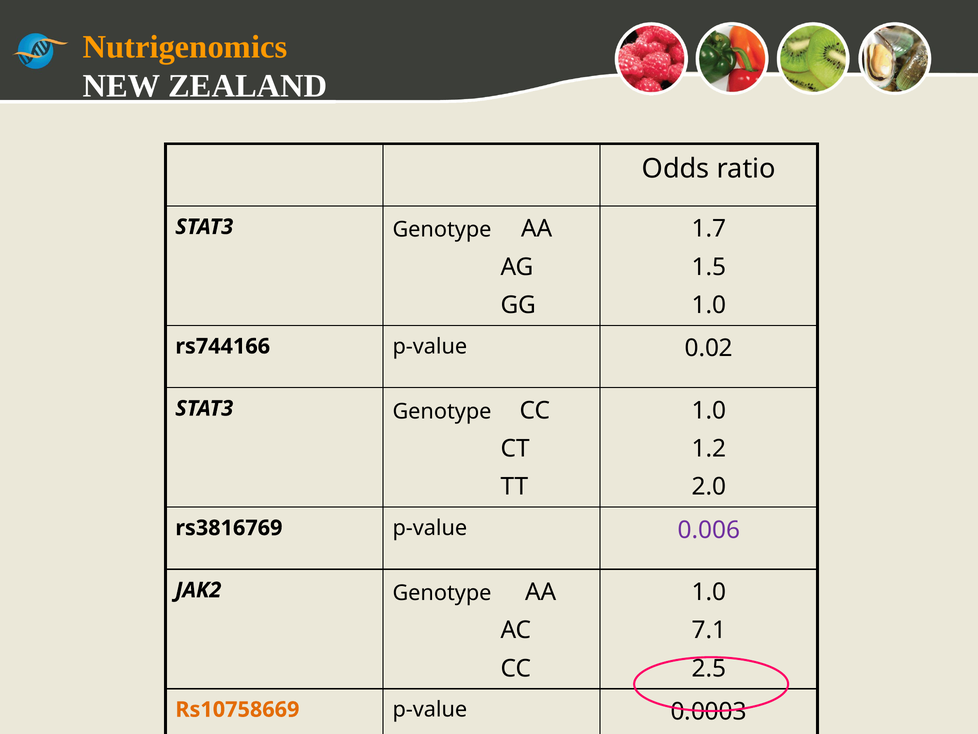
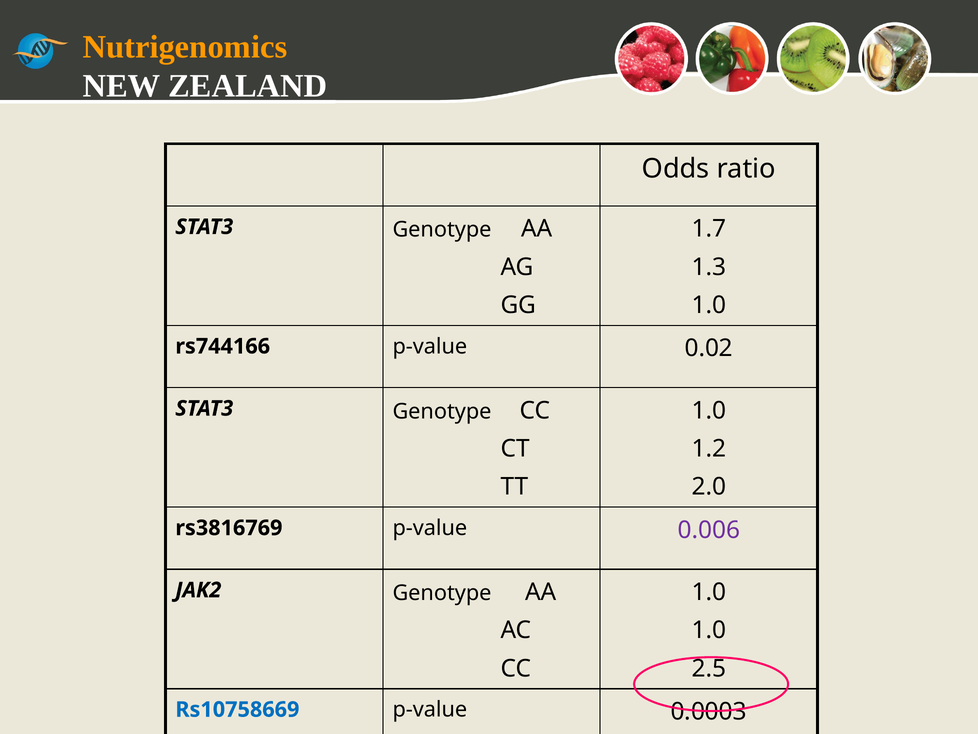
1.5: 1.5 -> 1.3
7.1 at (709, 630): 7.1 -> 1.0
Rs10758669 colour: orange -> blue
